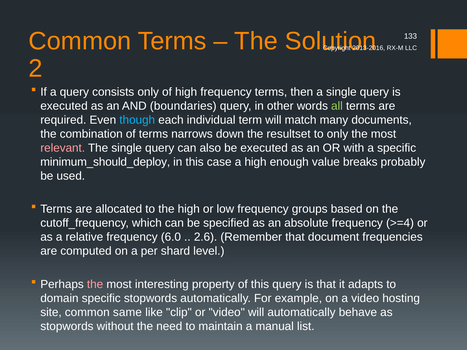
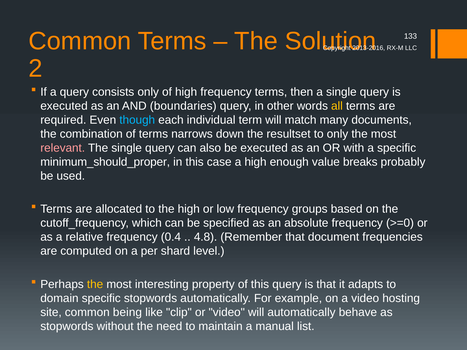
all colour: light green -> yellow
minimum_should_deploy: minimum_should_deploy -> minimum_should_proper
>=4: >=4 -> >=0
6.0: 6.0 -> 0.4
2.6: 2.6 -> 4.8
the at (95, 284) colour: pink -> yellow
same: same -> being
